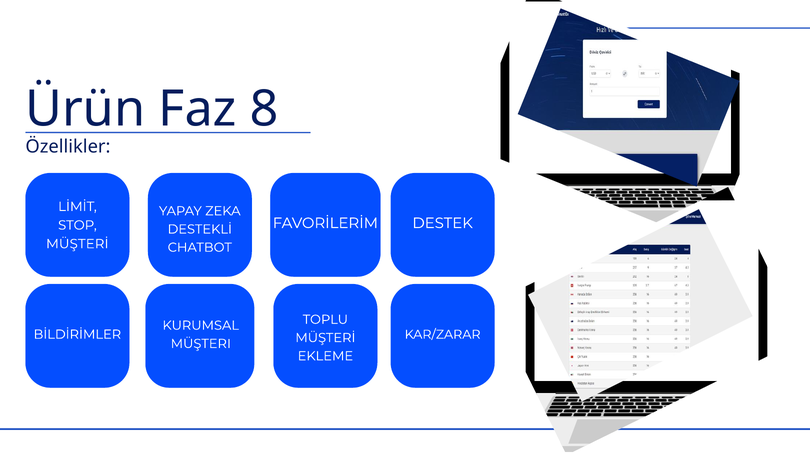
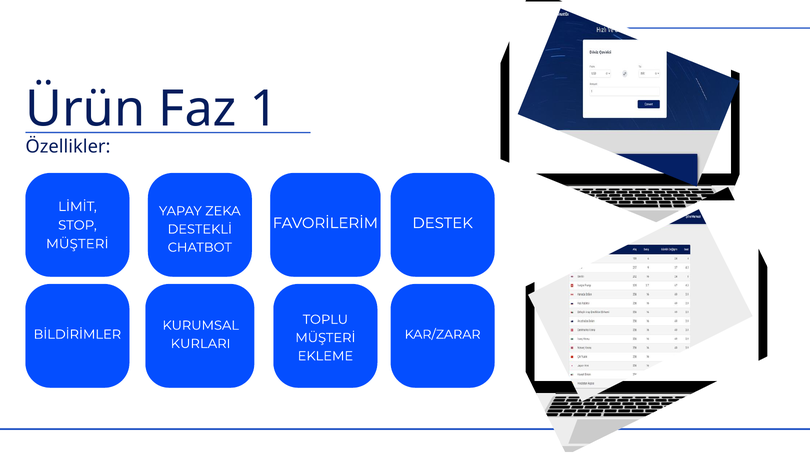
8: 8 -> 1
MÜŞTERI: MÜŞTERI -> KURLARI
